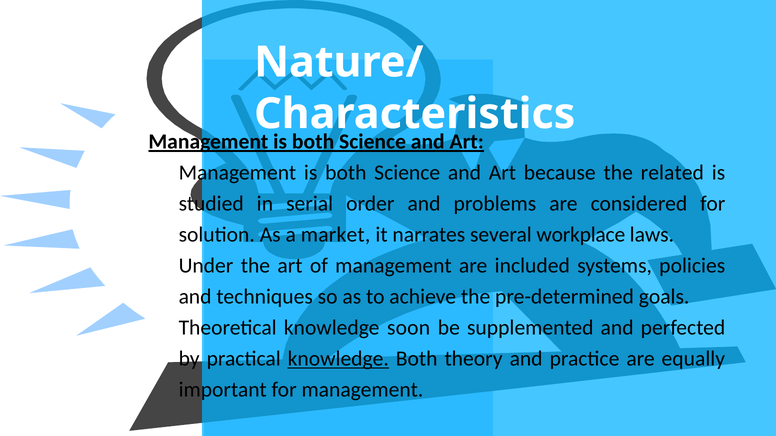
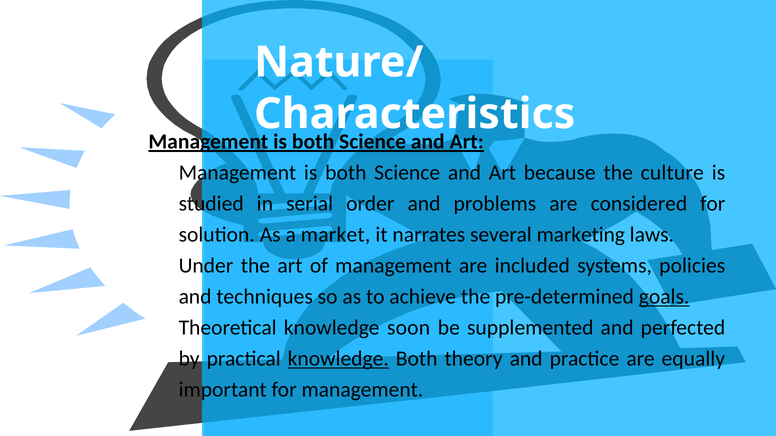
related: related -> culture
workplace: workplace -> marketing
goals underline: none -> present
